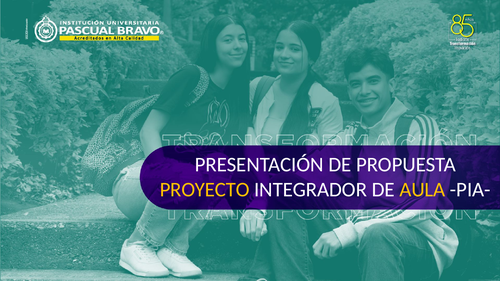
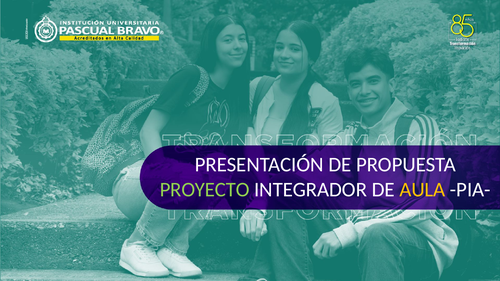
PROYECTO colour: yellow -> light green
